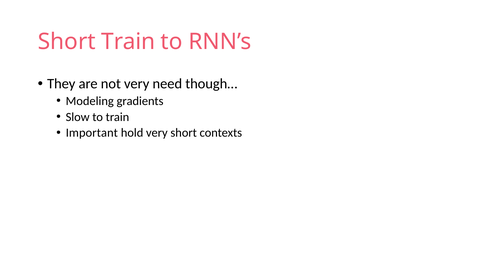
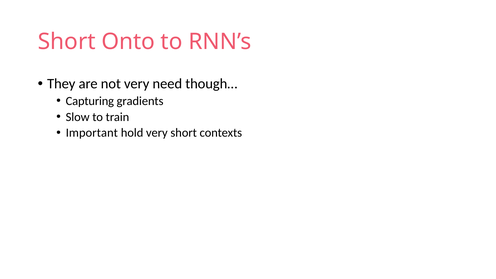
Short Train: Train -> Onto
Modeling: Modeling -> Capturing
